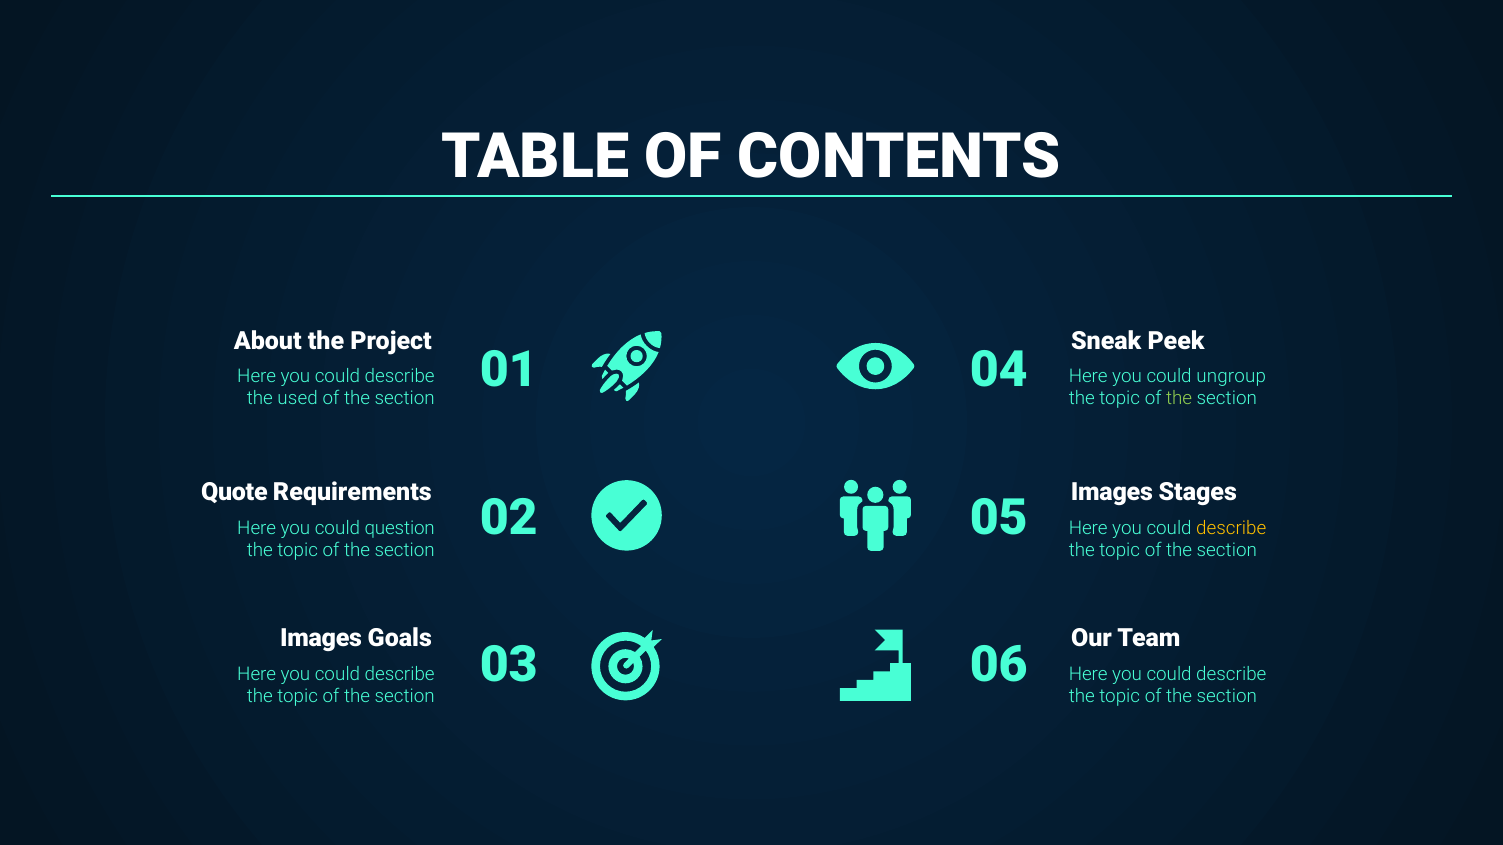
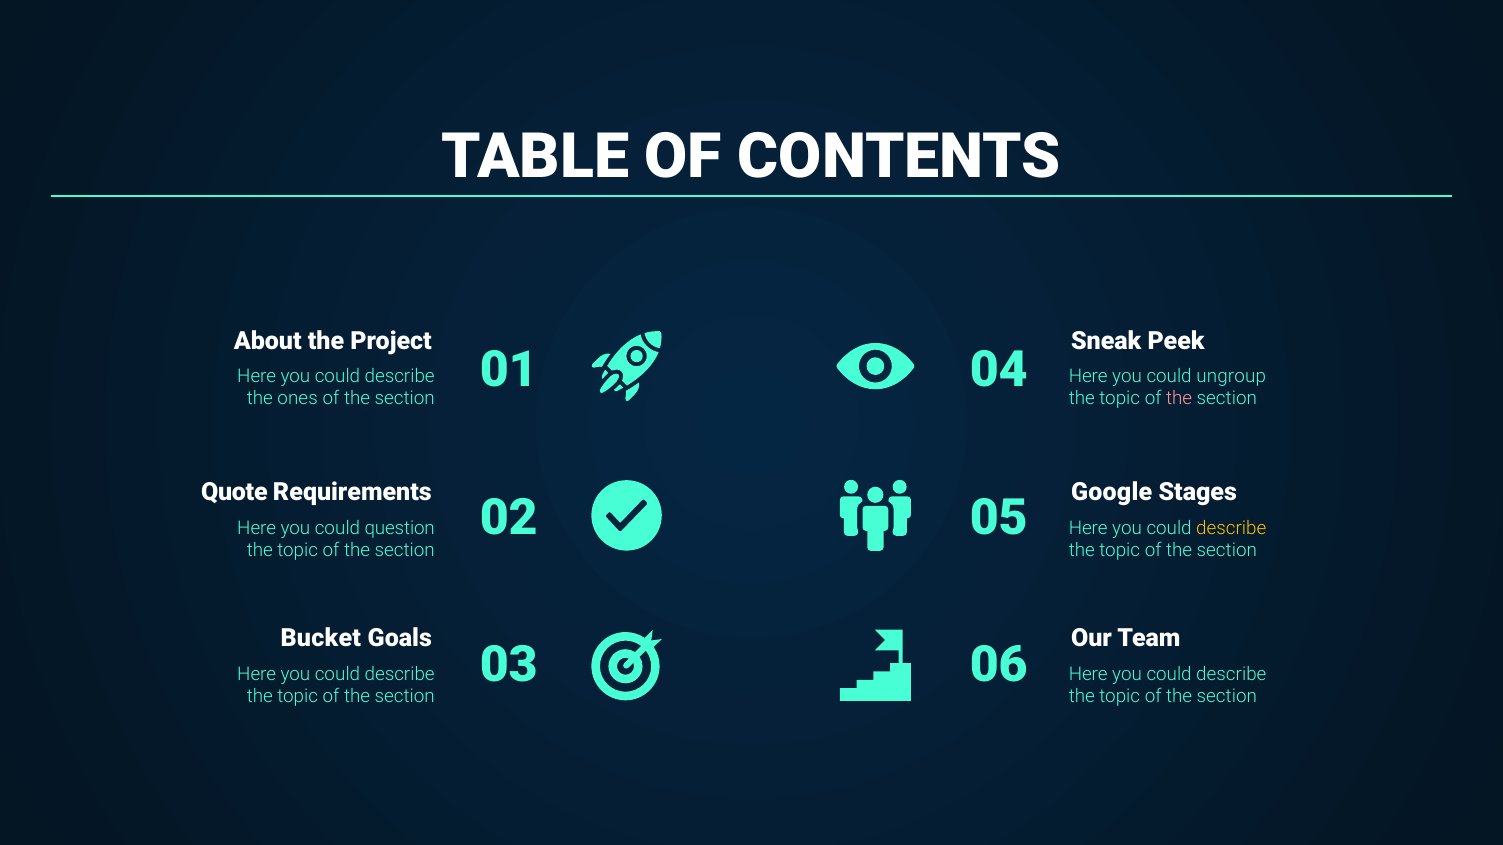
used: used -> ones
the at (1179, 399) colour: light green -> pink
Images at (1112, 493): Images -> Google
Images at (321, 639): Images -> Bucket
